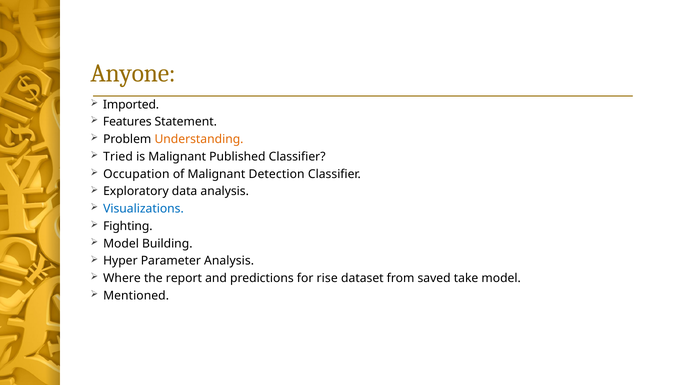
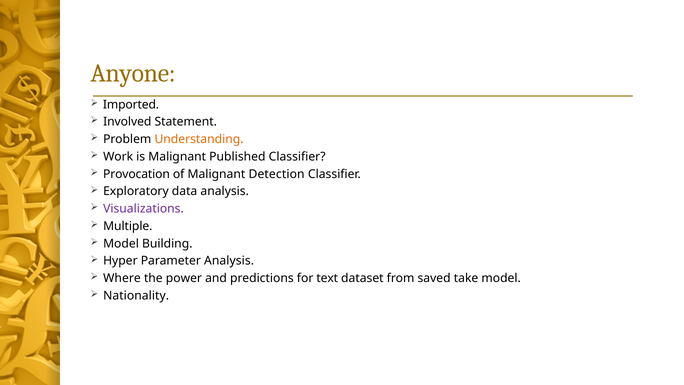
Features: Features -> Involved
Tried: Tried -> Work
Occupation: Occupation -> Provocation
Visualizations colour: blue -> purple
Fighting: Fighting -> Multiple
report: report -> power
rise: rise -> text
Mentioned: Mentioned -> Nationality
